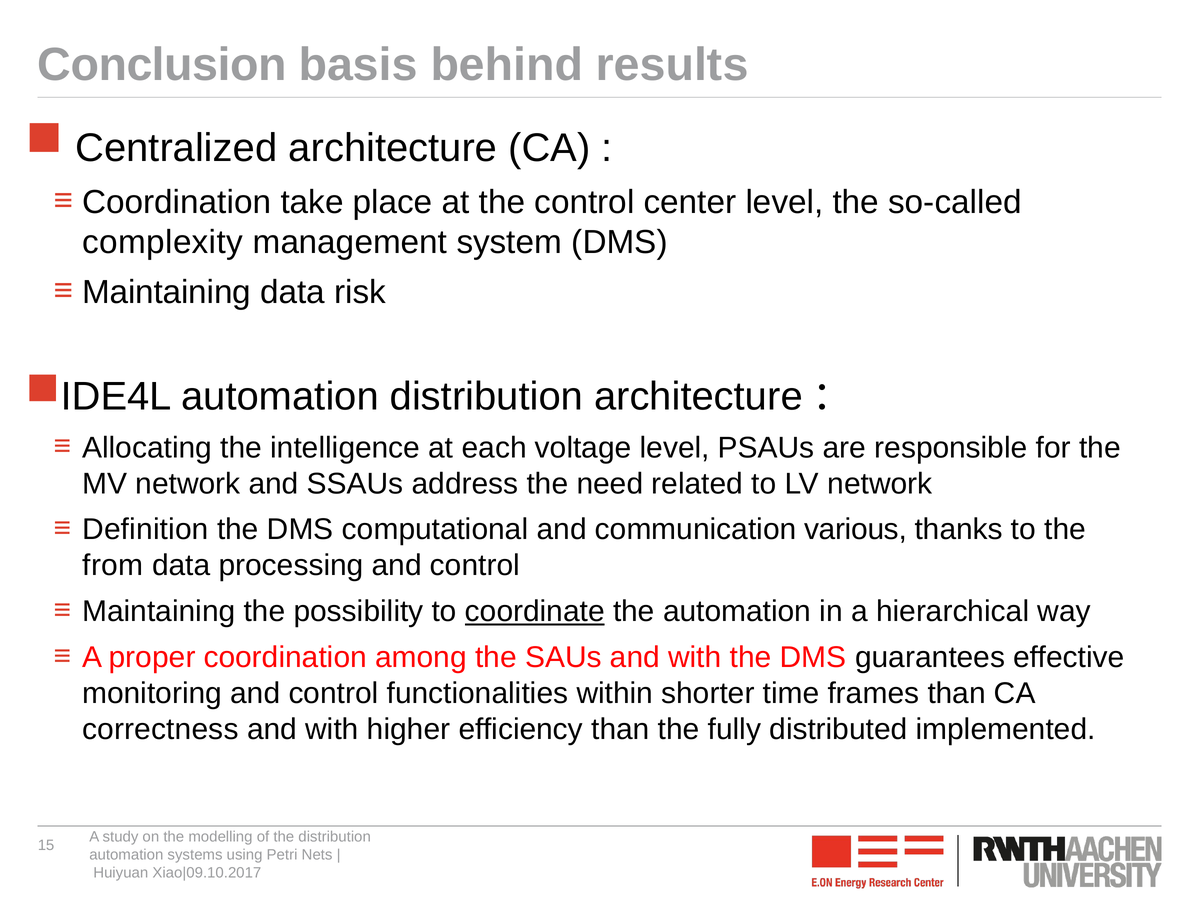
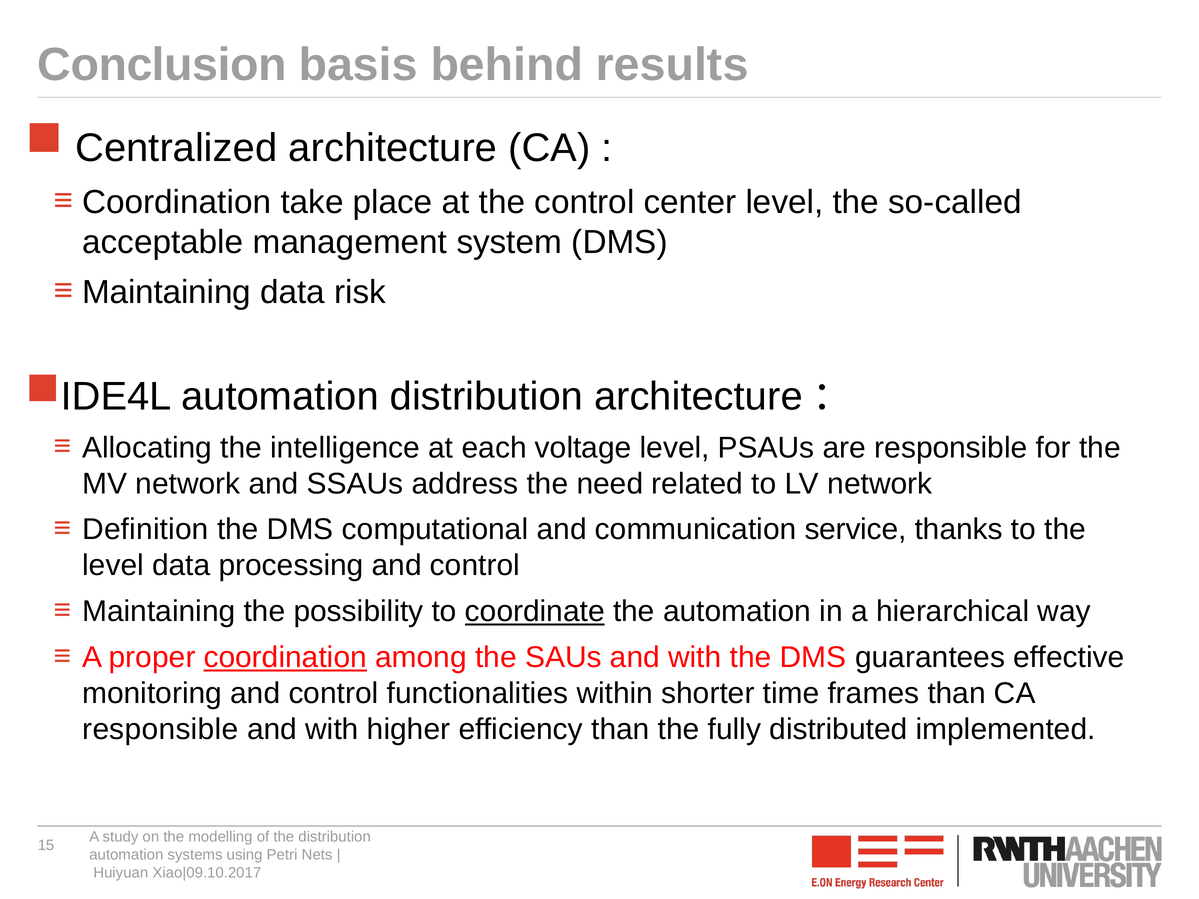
complexity: complexity -> acceptable
various: various -> service
from at (113, 566): from -> level
coordination at (285, 658) underline: none -> present
correctness at (160, 730): correctness -> responsible
